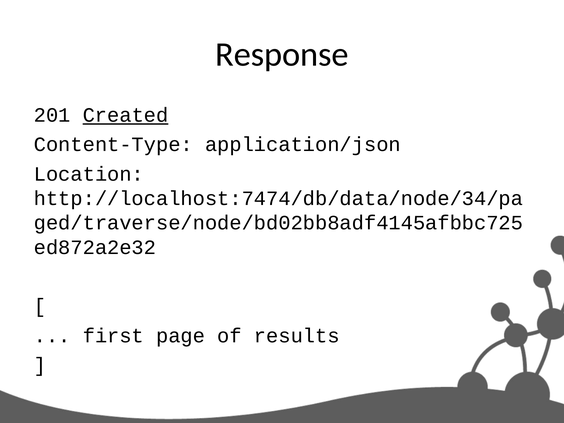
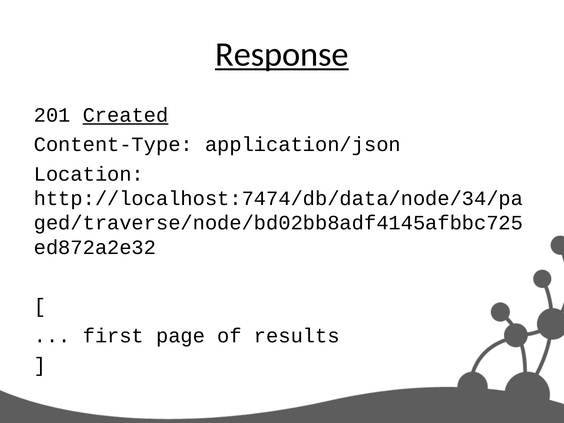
Response underline: none -> present
